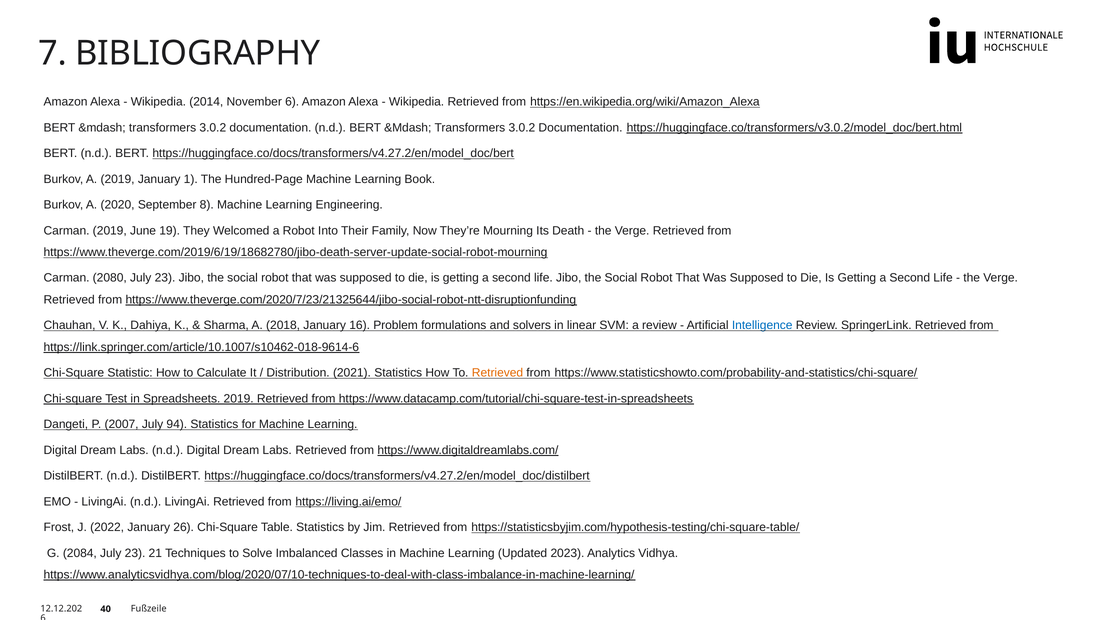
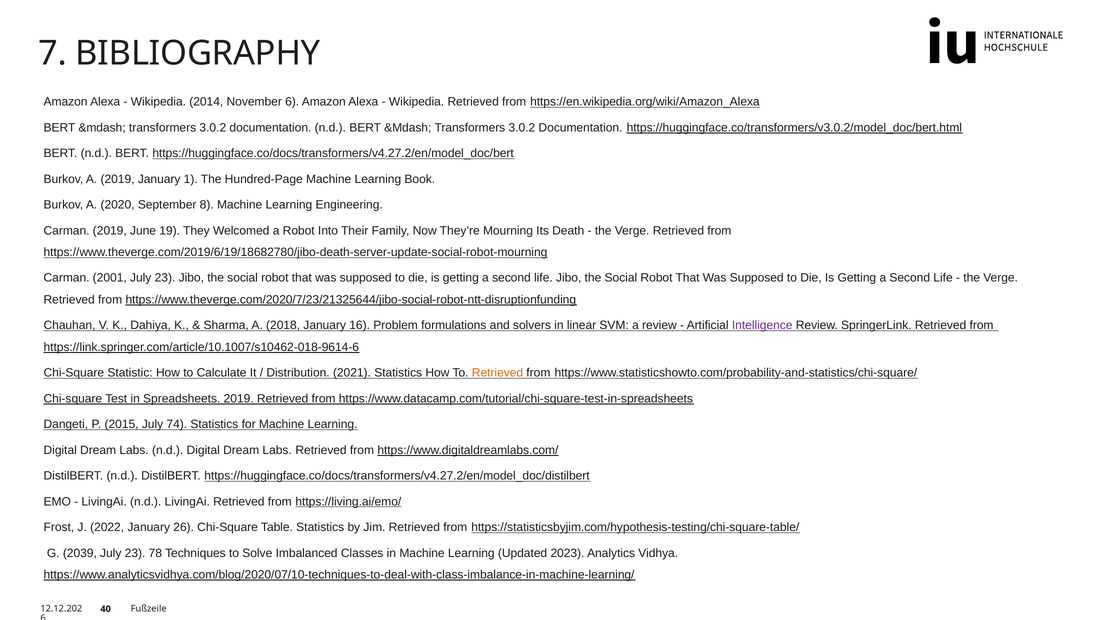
2080: 2080 -> 2001
Intelligence colour: blue -> purple
2007: 2007 -> 2015
94: 94 -> 74
2084: 2084 -> 2039
21: 21 -> 78
